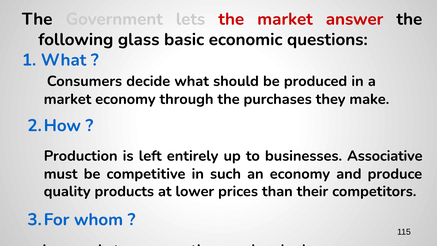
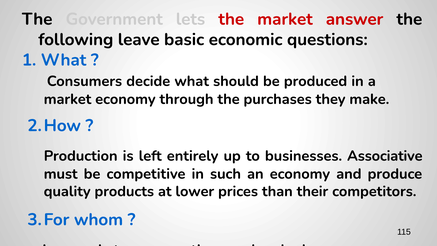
glass: glass -> leave
